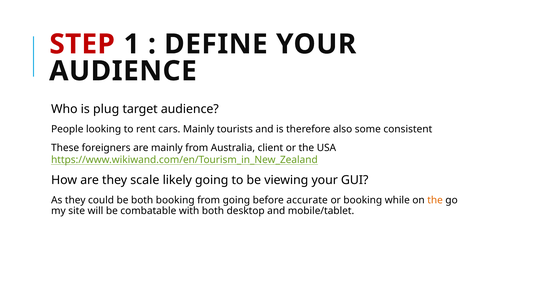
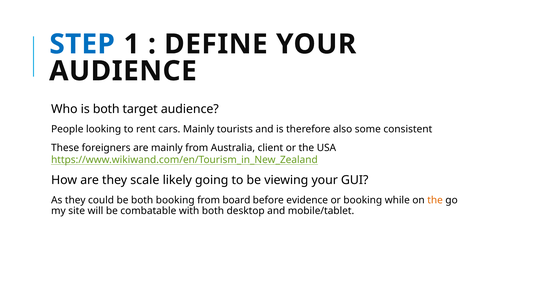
STEP colour: red -> blue
is plug: plug -> both
from going: going -> board
accurate: accurate -> evidence
